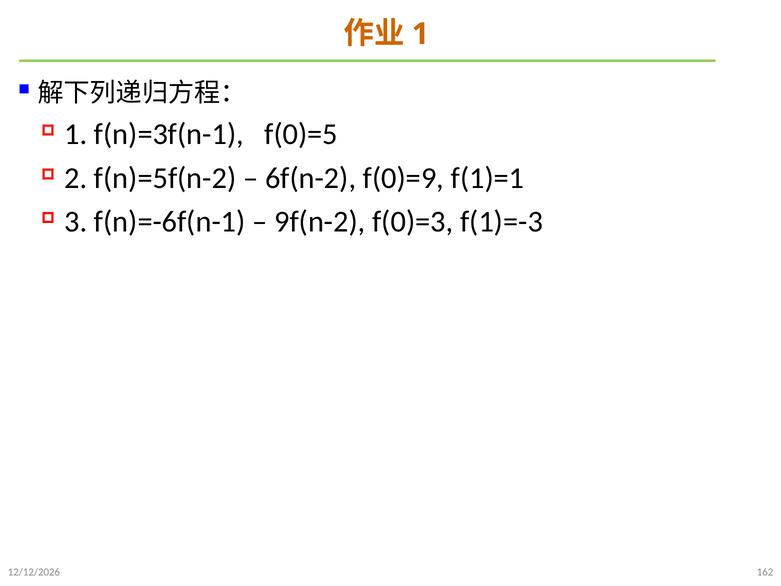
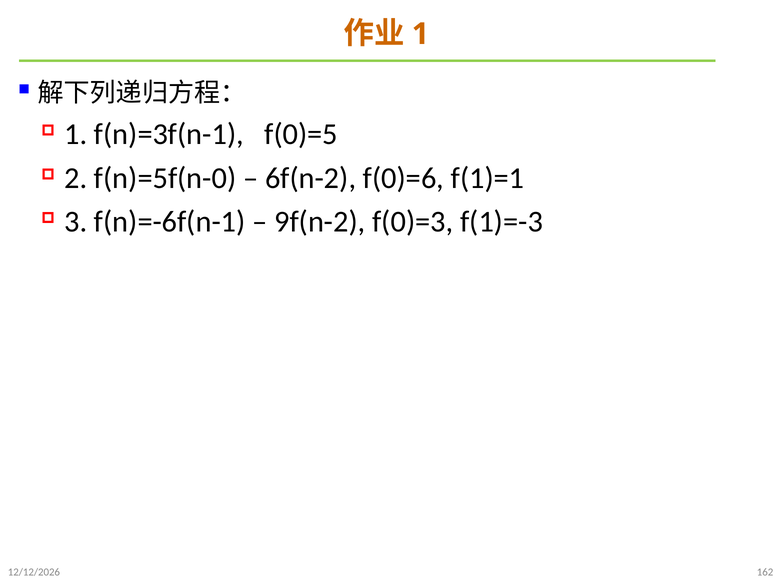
f(n)=5f(n-2: f(n)=5f(n-2 -> f(n)=5f(n-0
f(0)=9: f(0)=9 -> f(0)=6
